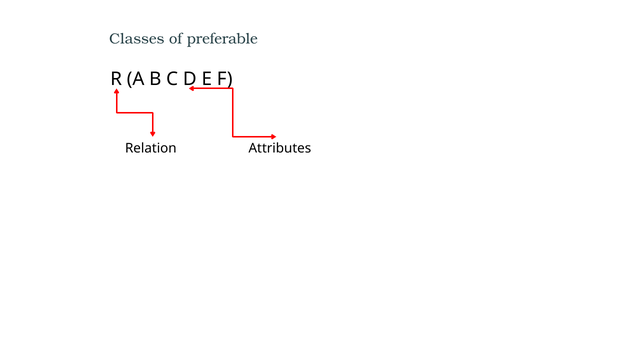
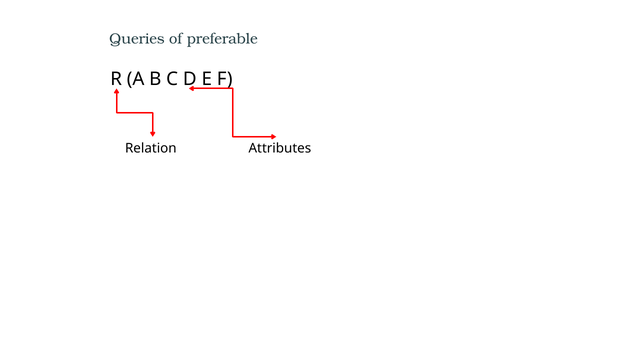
Classes: Classes -> Queries
